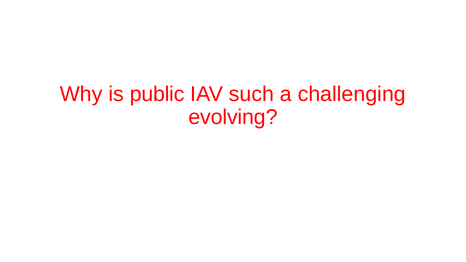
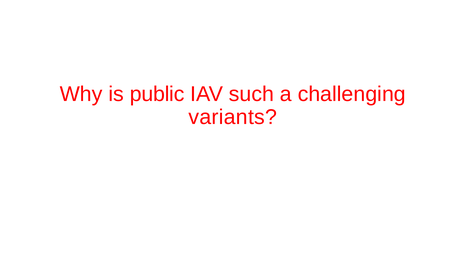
evolving: evolving -> variants
